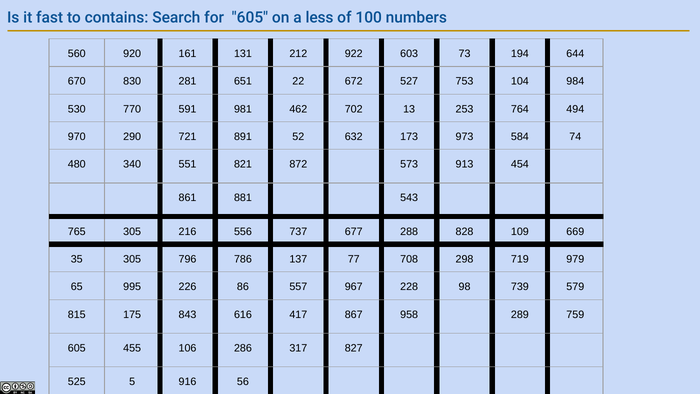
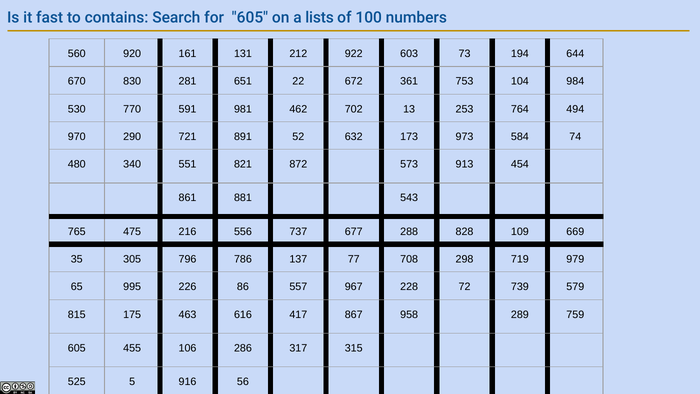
less: less -> lists
527: 527 -> 361
765 305: 305 -> 475
98: 98 -> 72
843: 843 -> 463
827: 827 -> 315
